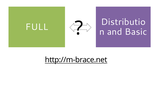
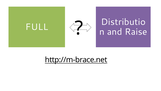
Basic: Basic -> Raise
